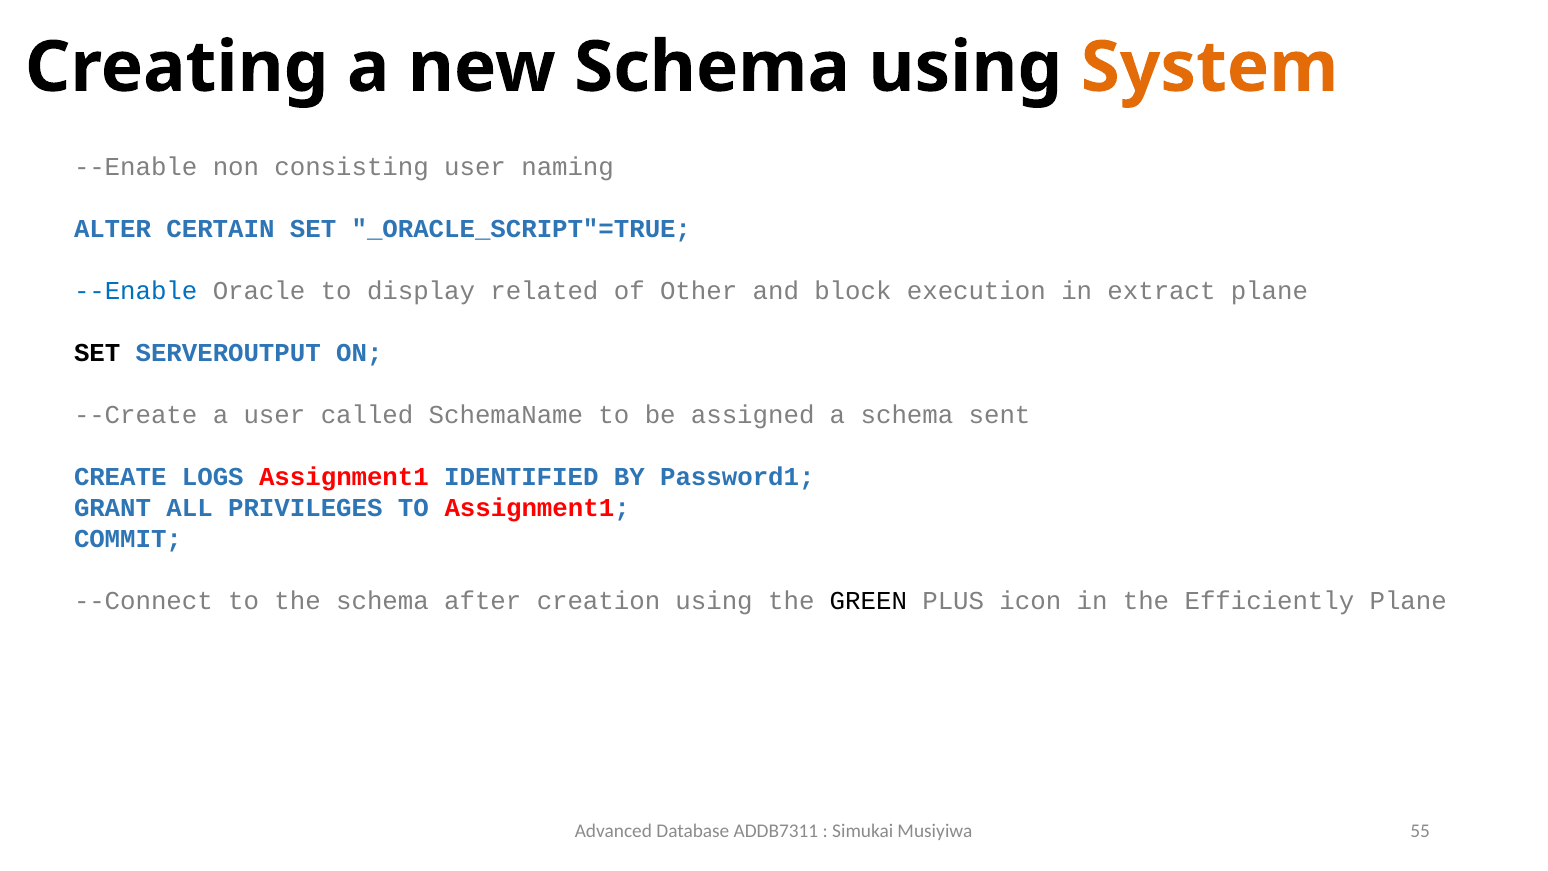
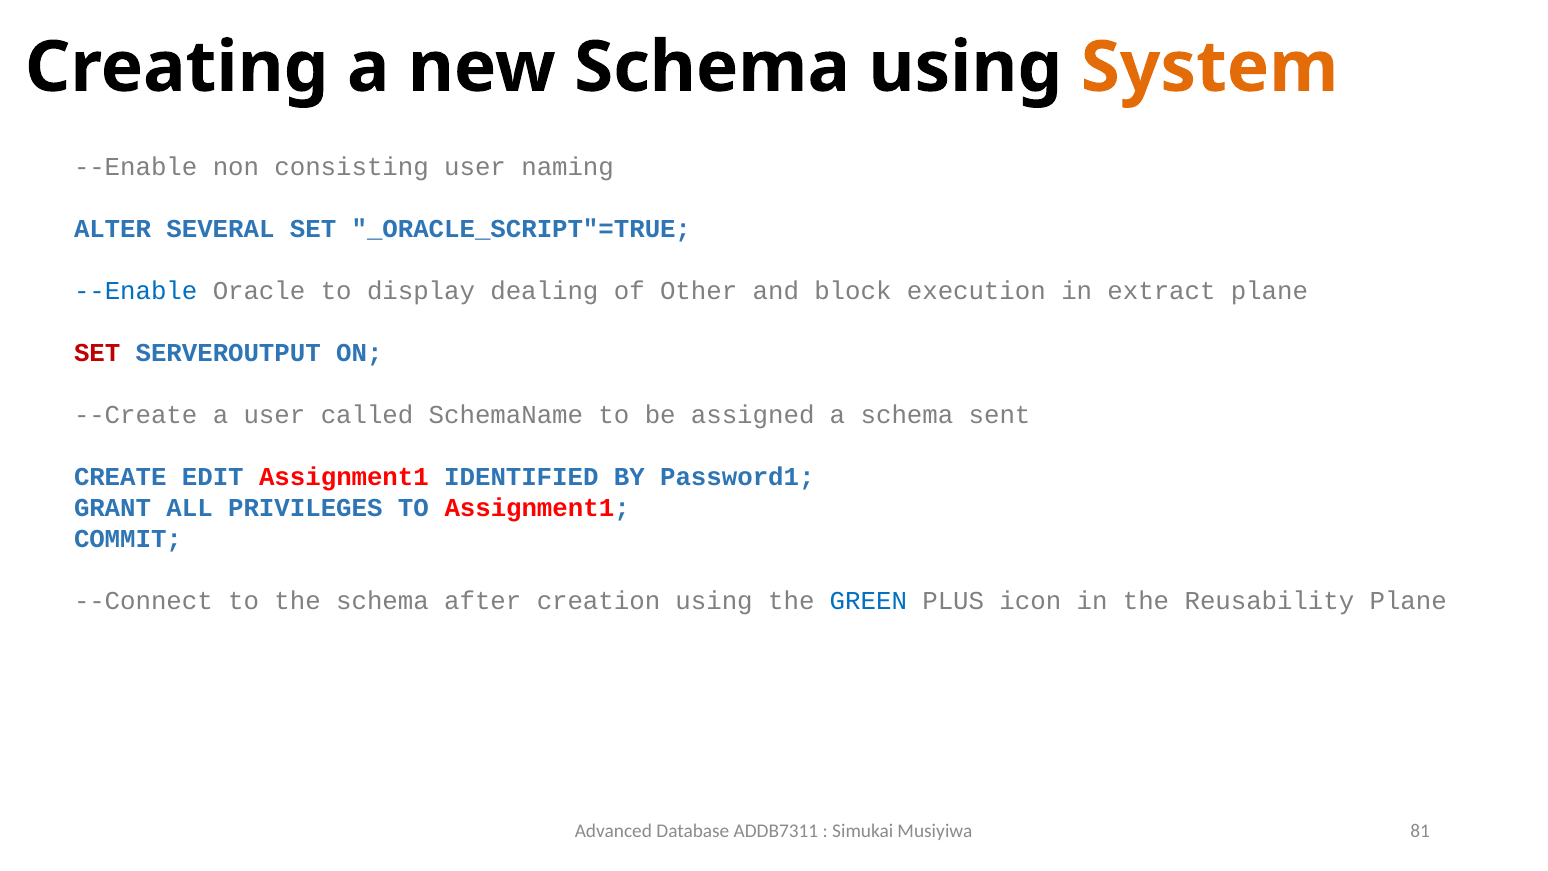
CERTAIN: CERTAIN -> SEVERAL
related: related -> dealing
SET at (97, 353) colour: black -> red
LOGS: LOGS -> EDIT
GREEN colour: black -> blue
Efficiently: Efficiently -> Reusability
55: 55 -> 81
